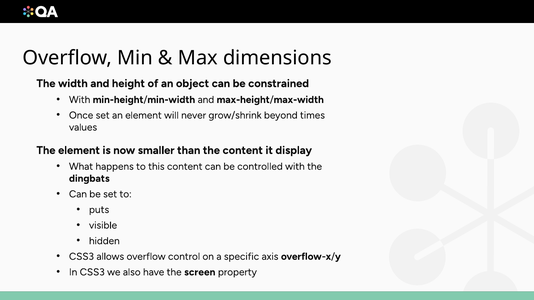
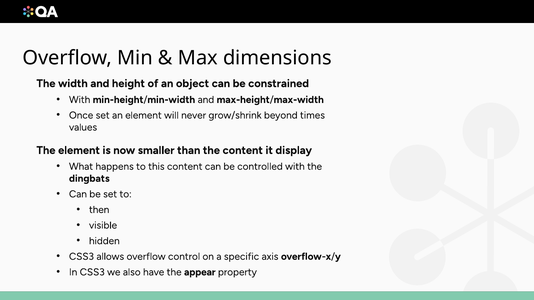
puts: puts -> then
screen: screen -> appear
